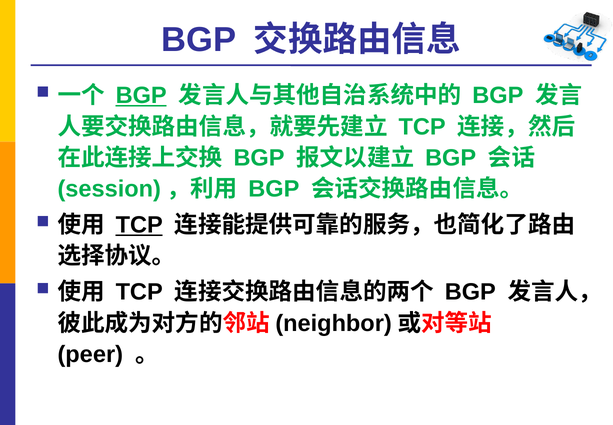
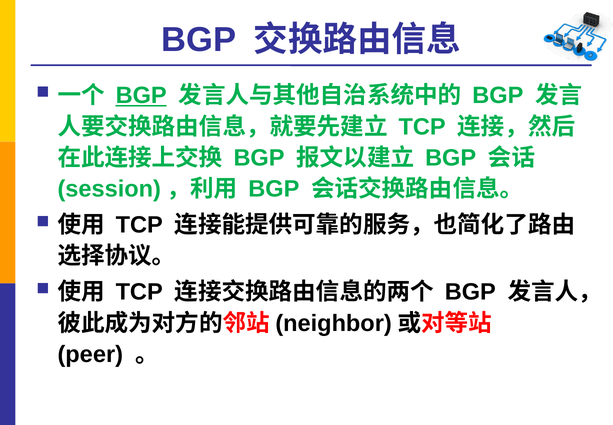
TCP at (139, 225) underline: present -> none
